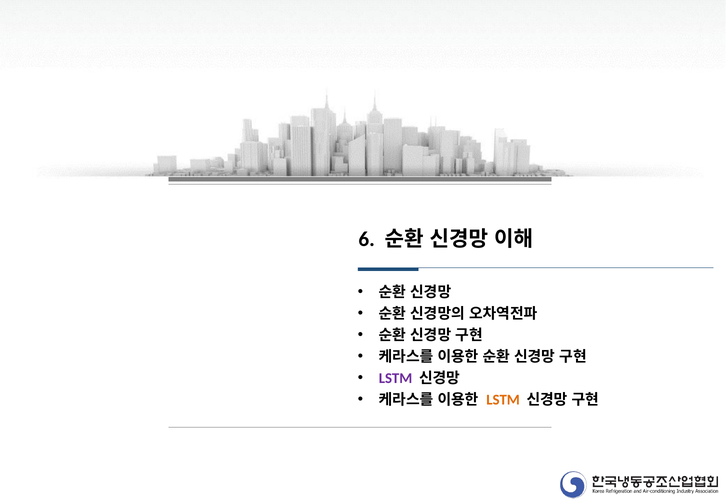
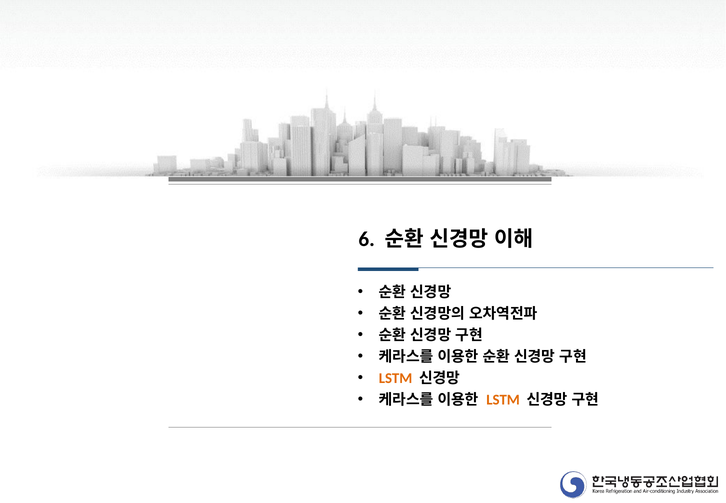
LSTM at (396, 378) colour: purple -> orange
